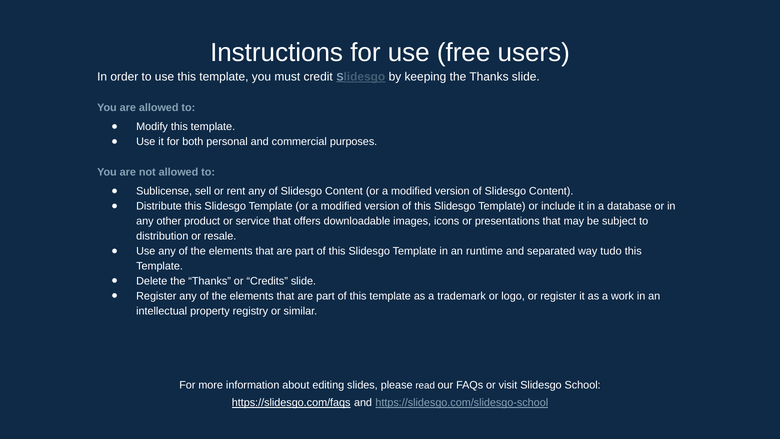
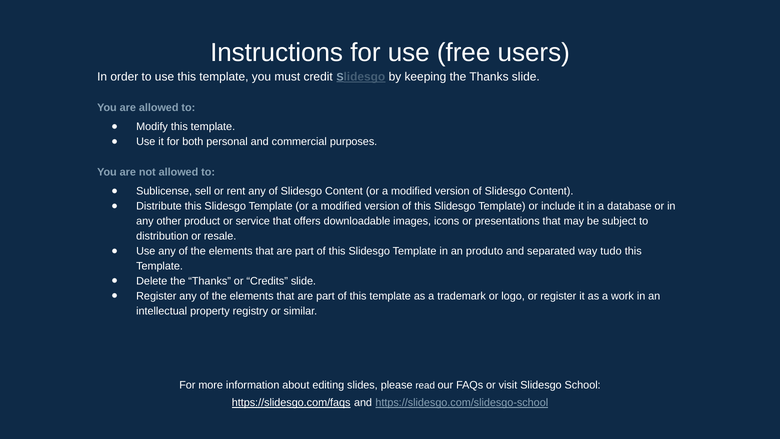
runtime: runtime -> produto
